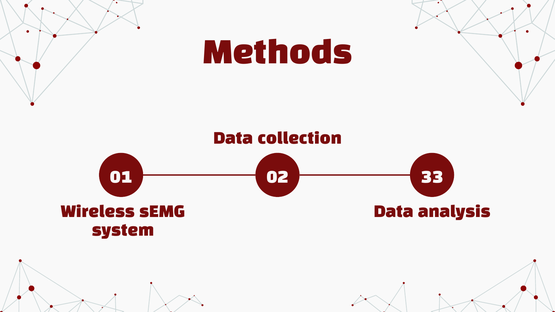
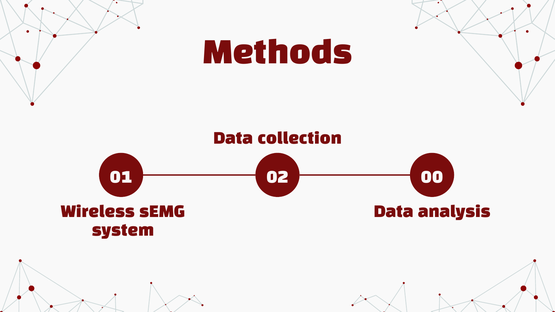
33: 33 -> 00
